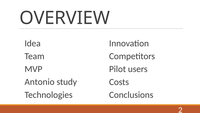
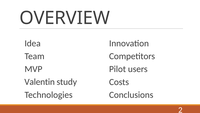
Antonio: Antonio -> Valentin
